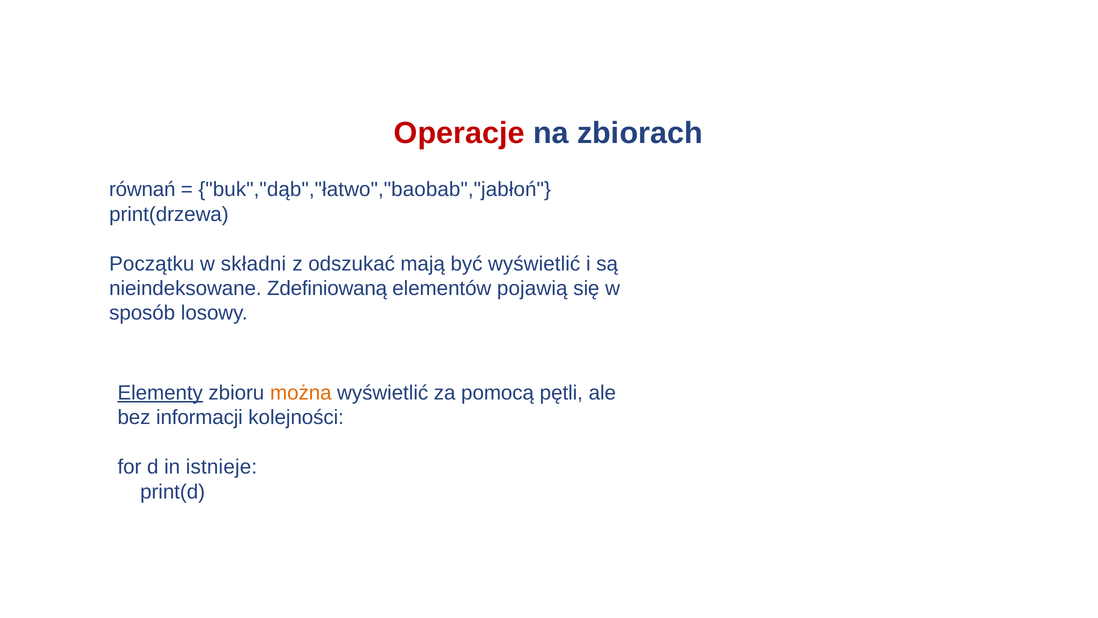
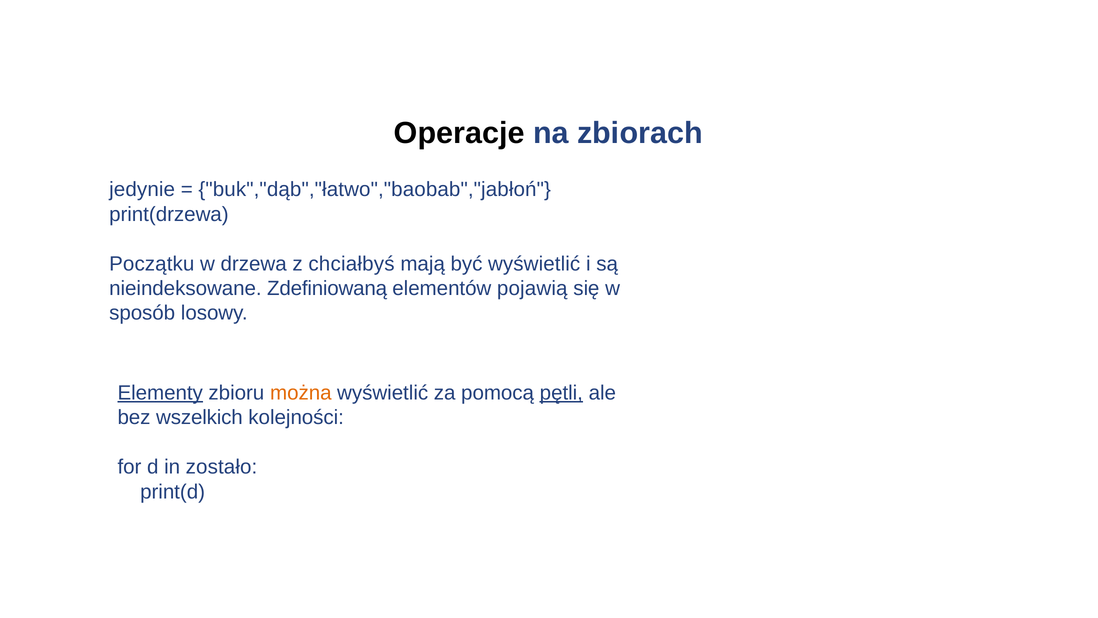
Operacje colour: red -> black
równań: równań -> jedynie
składni: składni -> drzewa
odszukać: odszukać -> chciałbyś
pętli underline: none -> present
informacji: informacji -> wszelkich
istnieje: istnieje -> zostało
